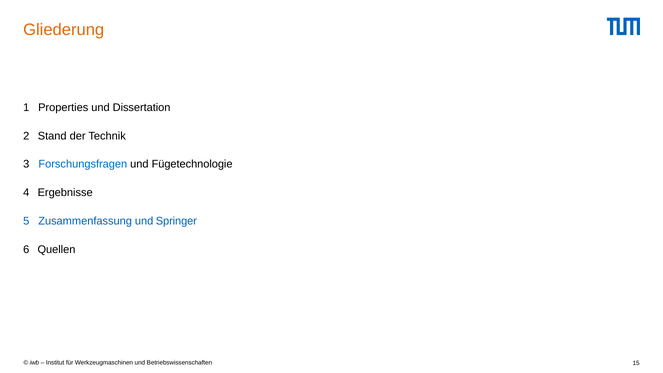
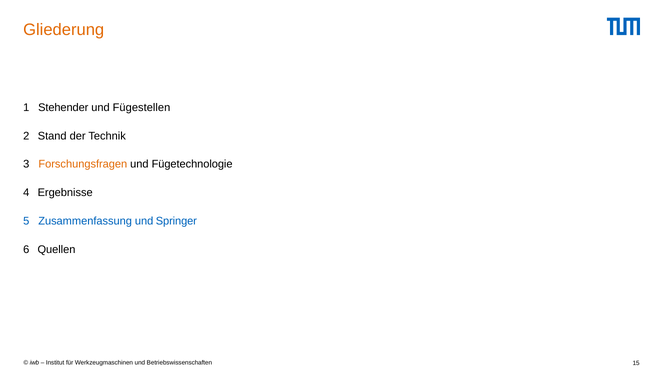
Properties: Properties -> Stehender
Dissertation: Dissertation -> Fügestellen
Forschungsfragen colour: blue -> orange
